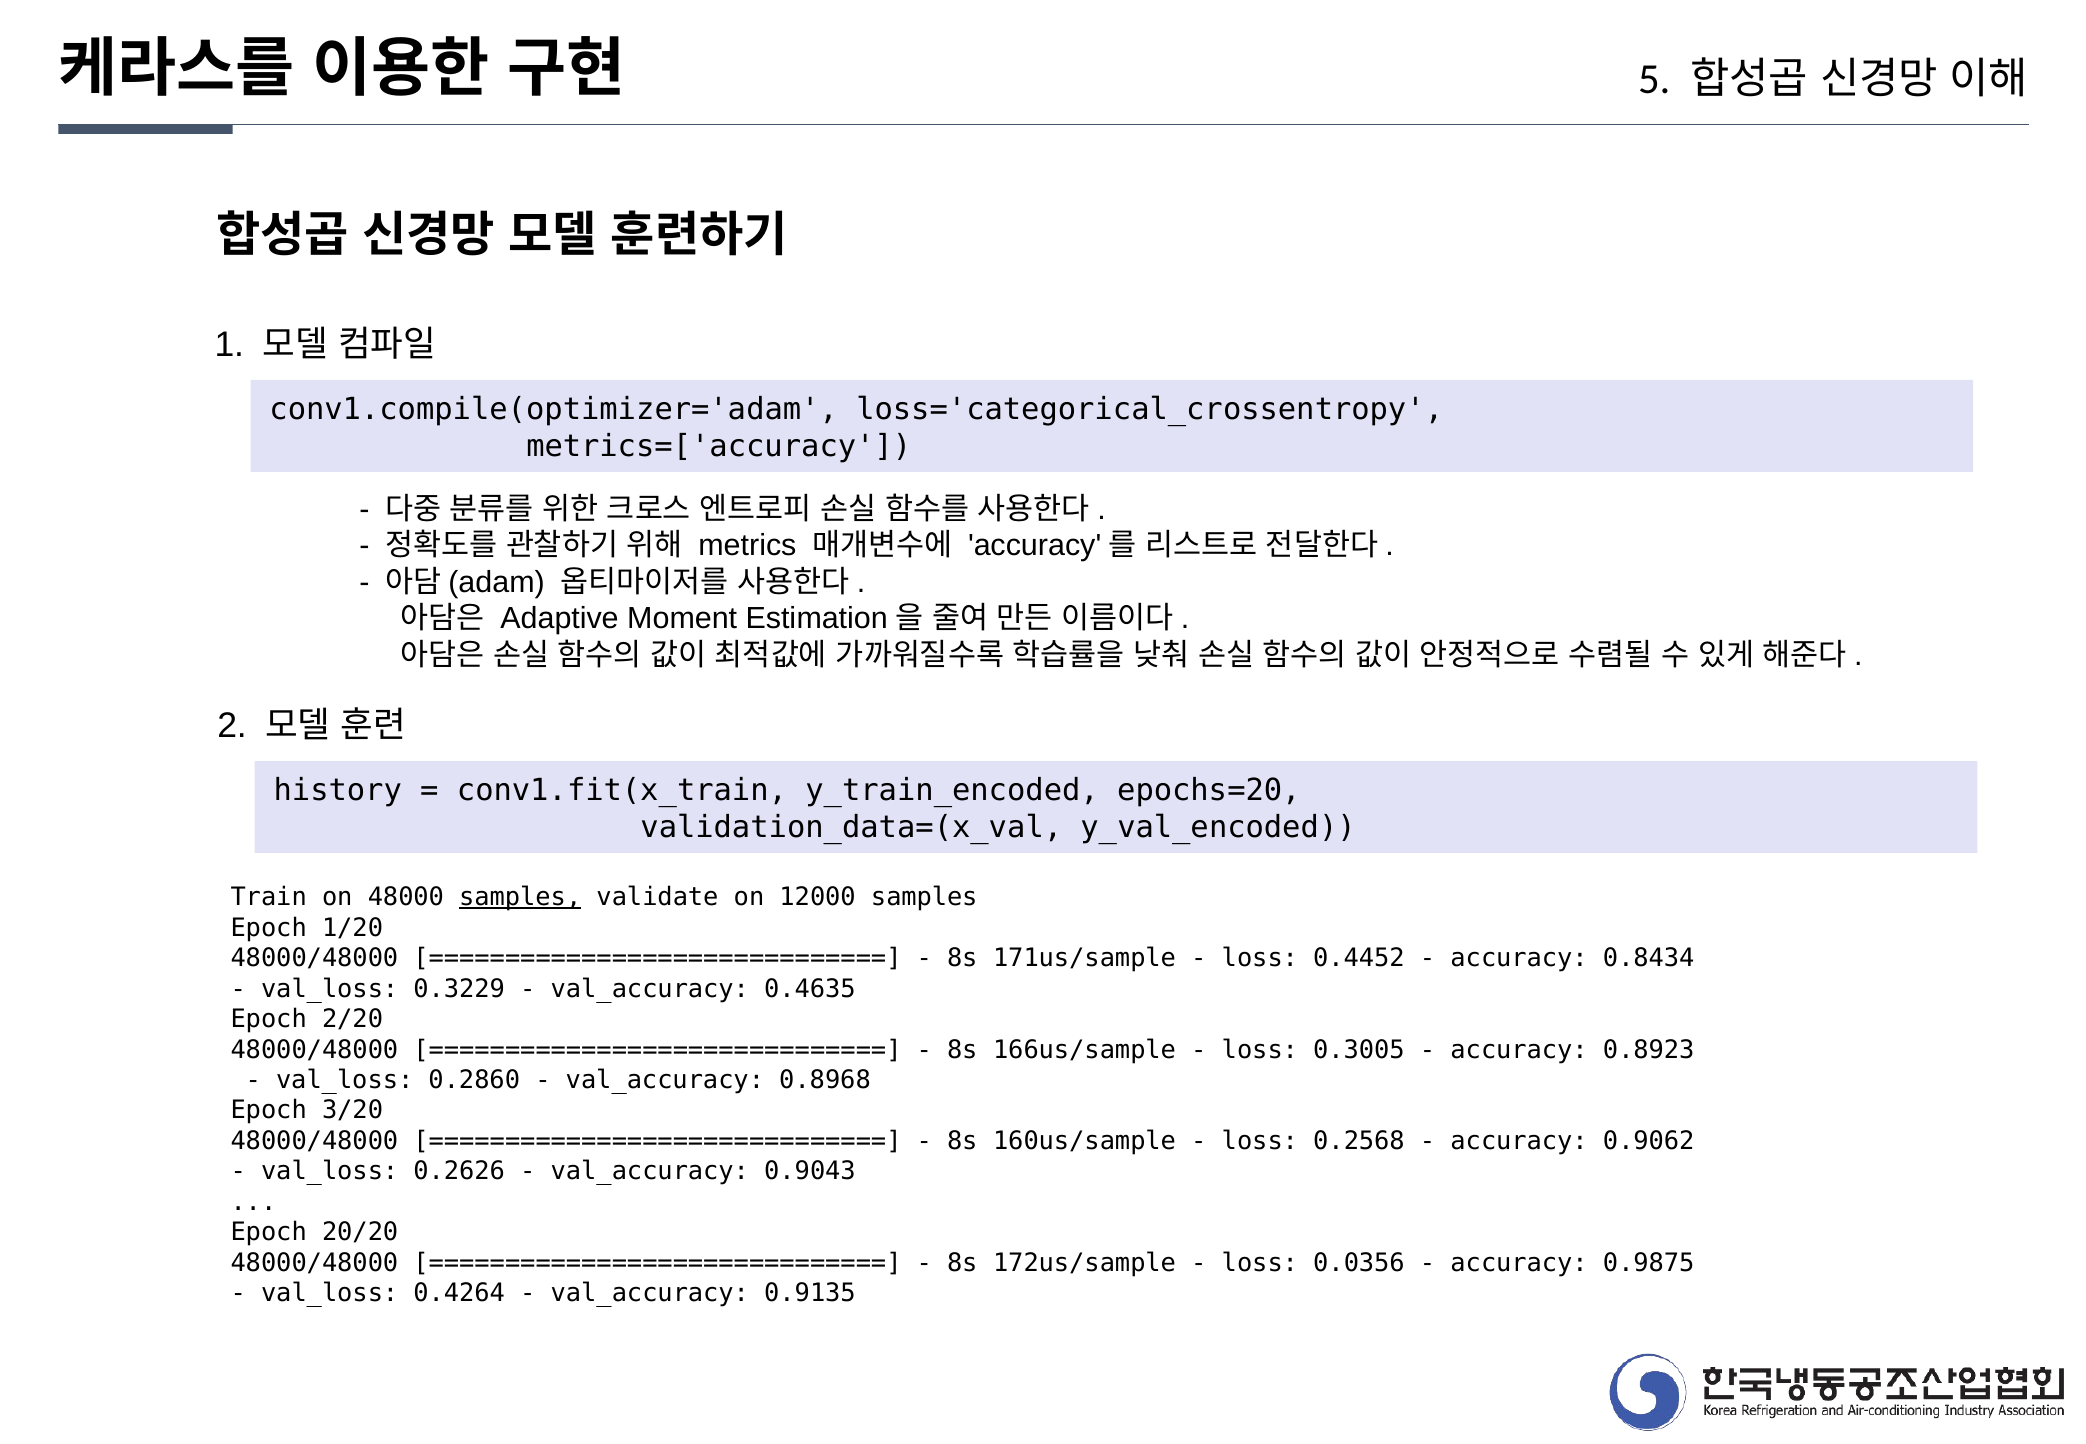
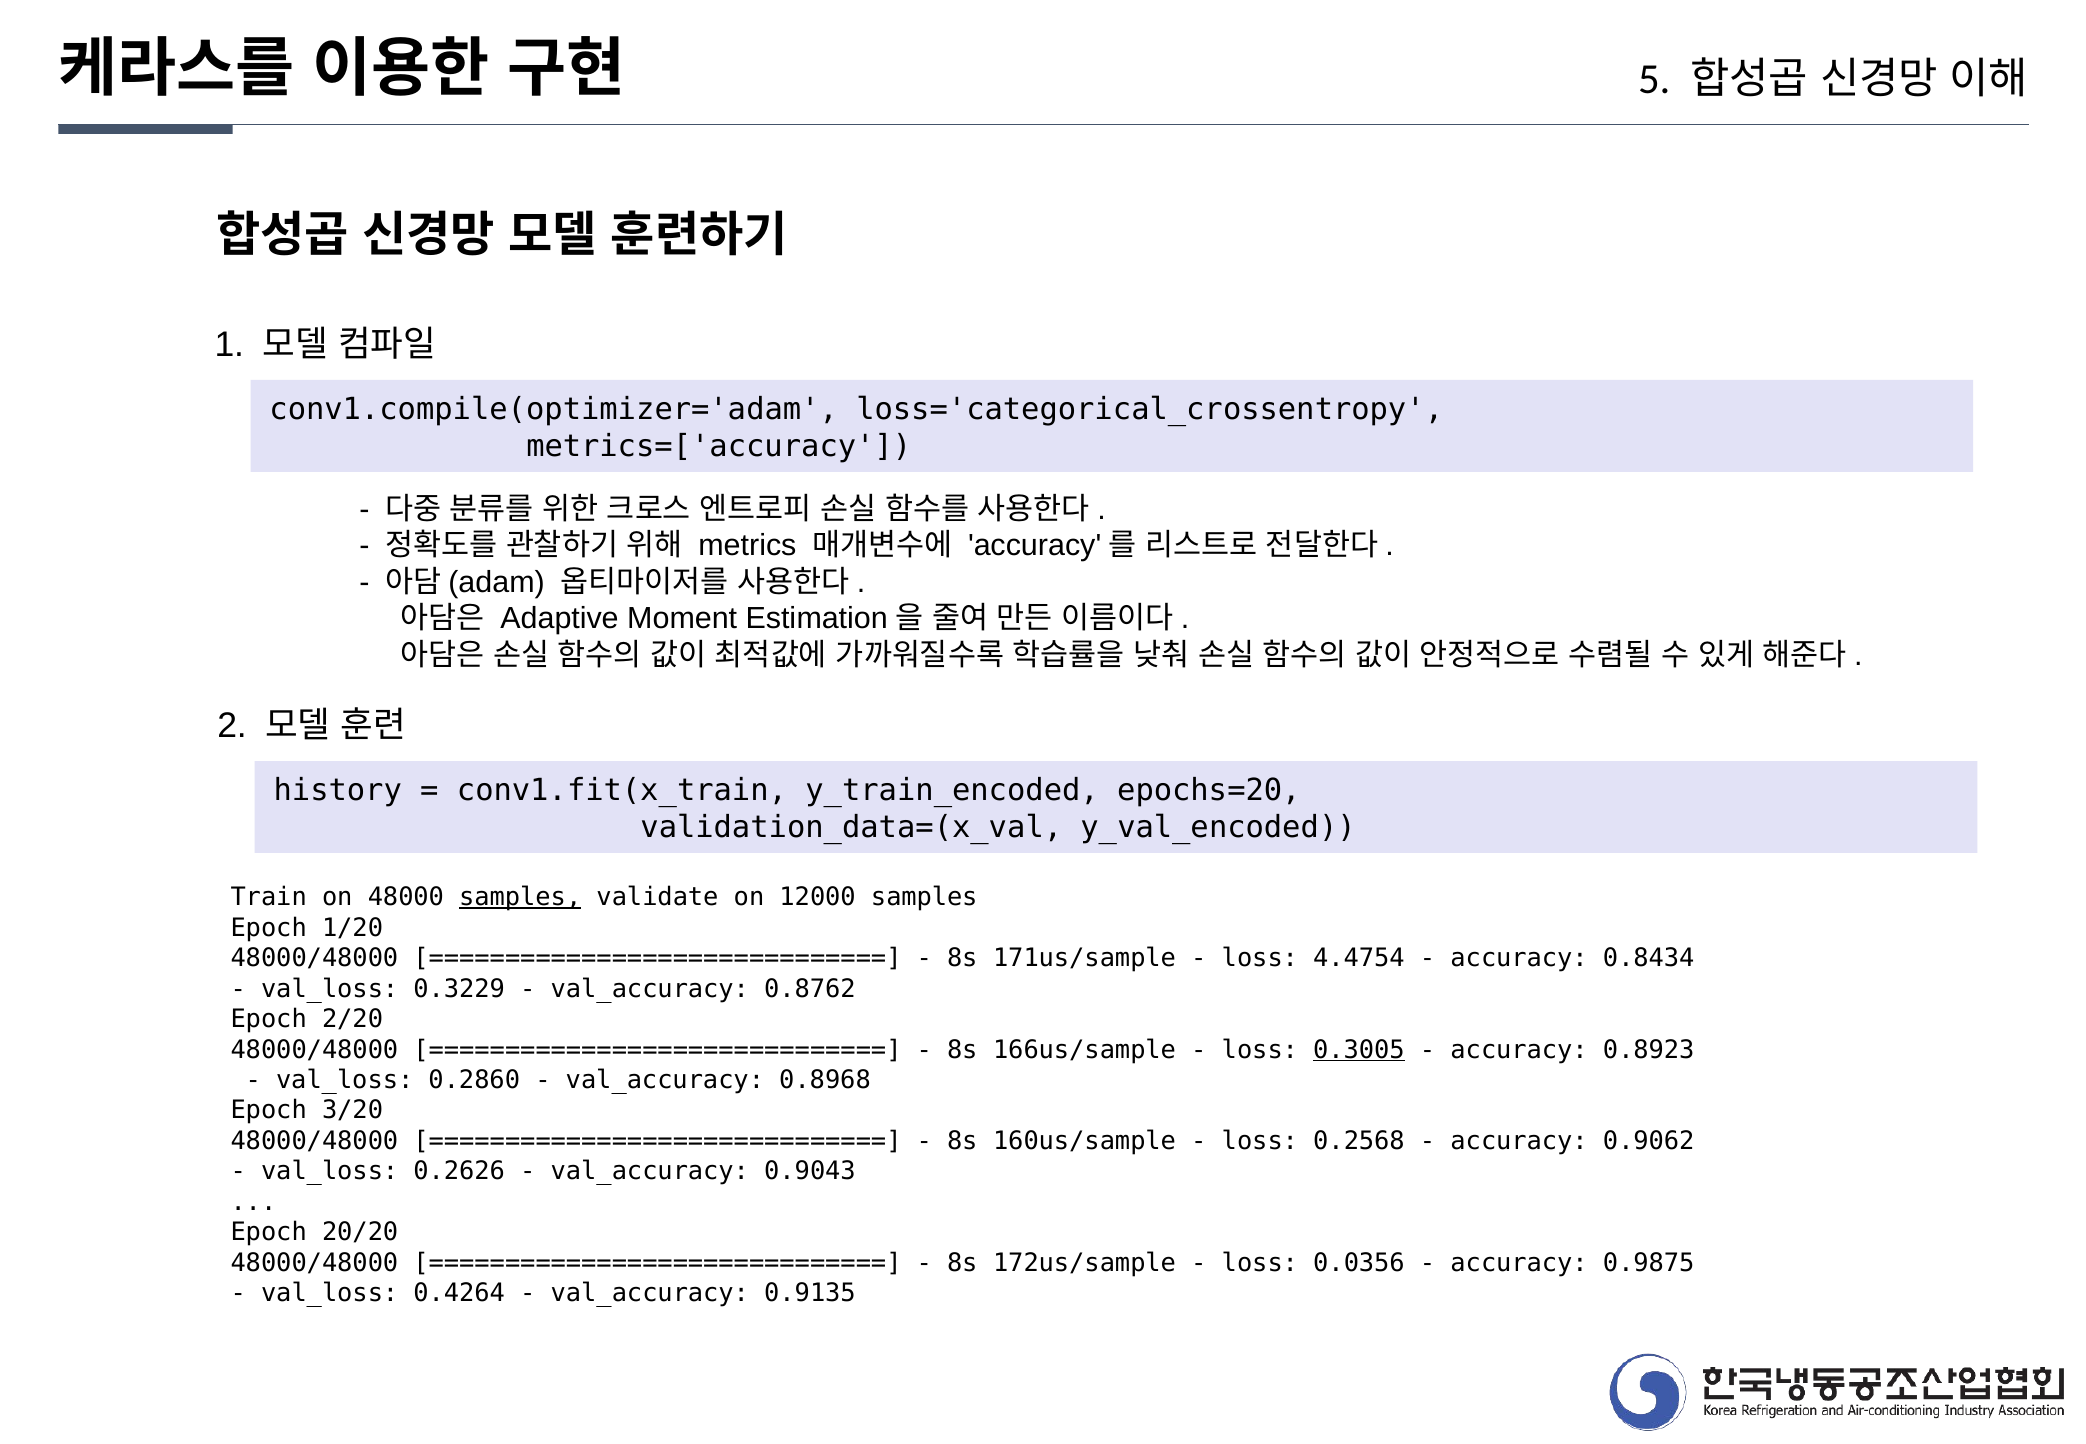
0.4452: 0.4452 -> 4.4754
0.4635: 0.4635 -> 0.8762
0.3005 underline: none -> present
